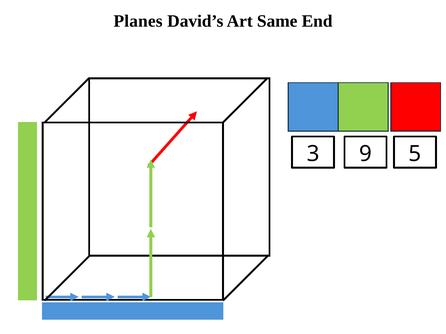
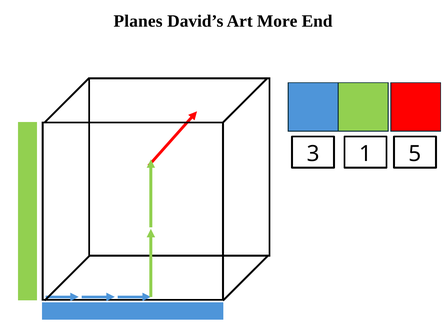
Same: Same -> More
9: 9 -> 1
